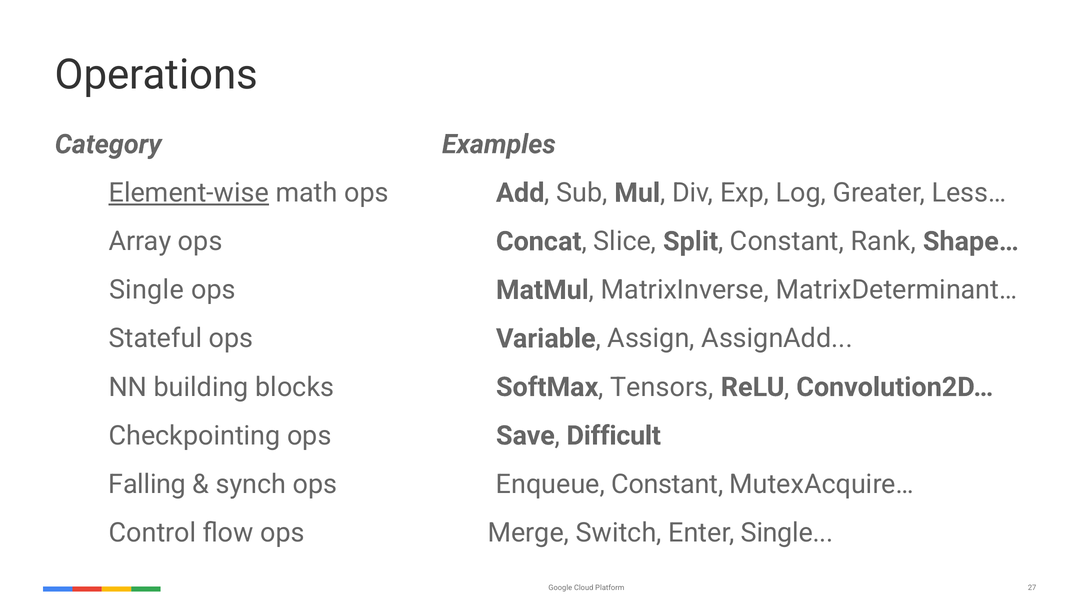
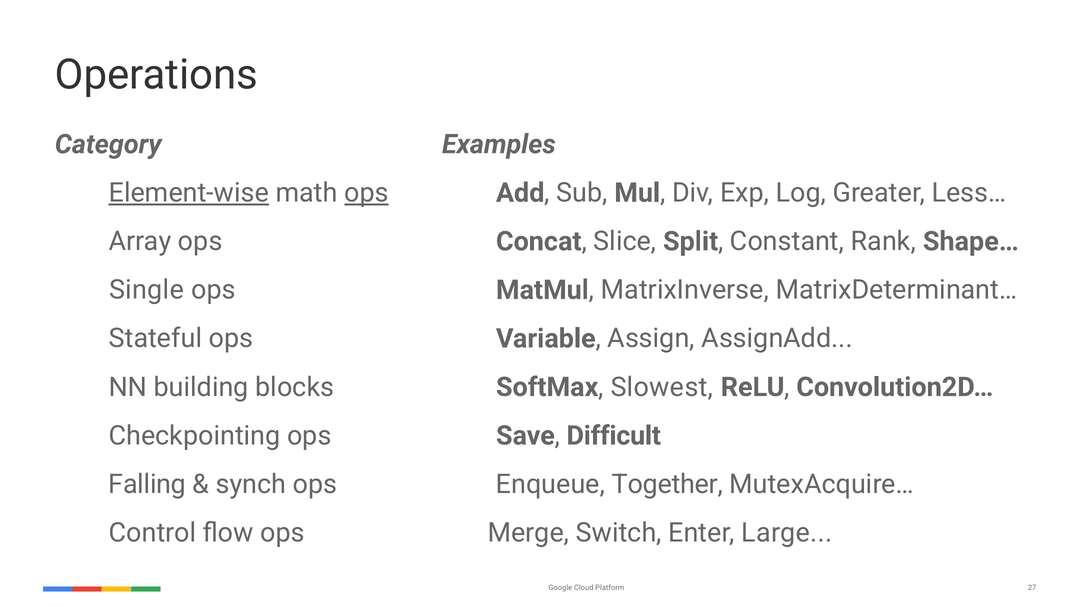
ops at (366, 193) underline: none -> present
Tensors: Tensors -> Slowest
Enqueue Constant: Constant -> Together
Enter Single: Single -> Large
